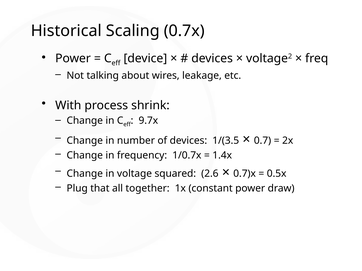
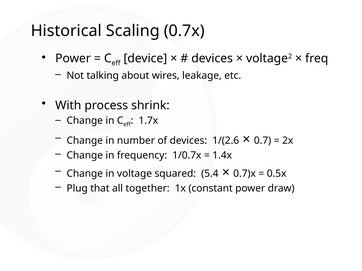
9.7x: 9.7x -> 1.7x
1/(3.5: 1/(3.5 -> 1/(2.6
2.6: 2.6 -> 5.4
